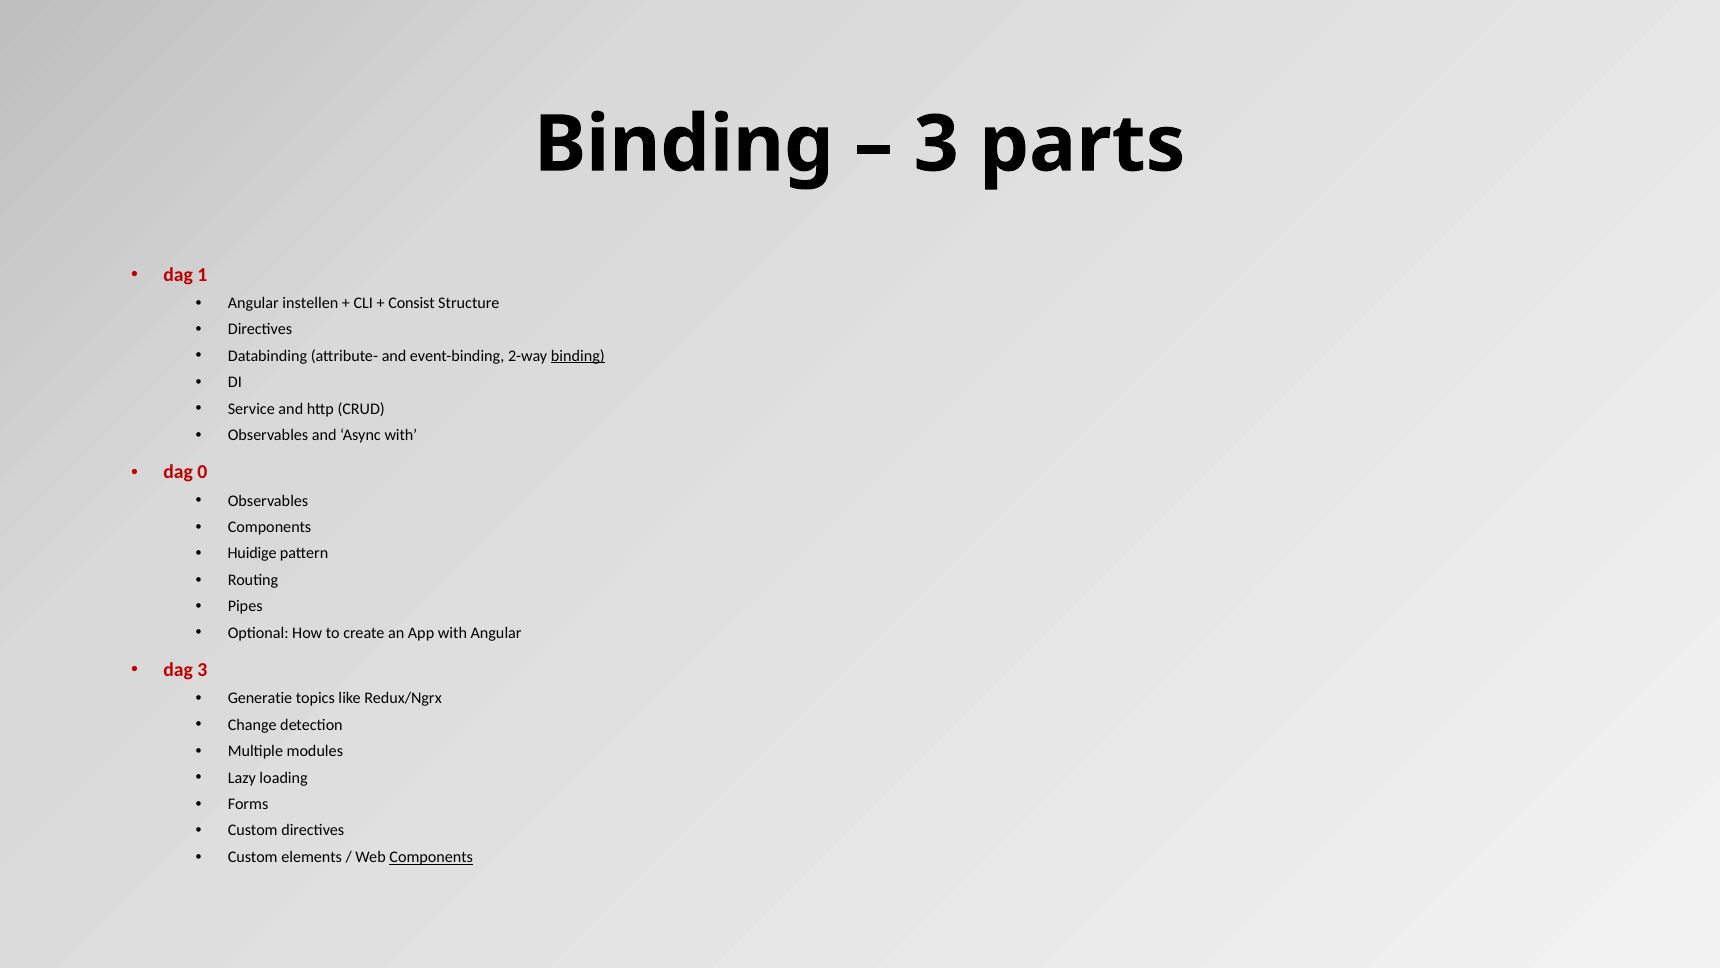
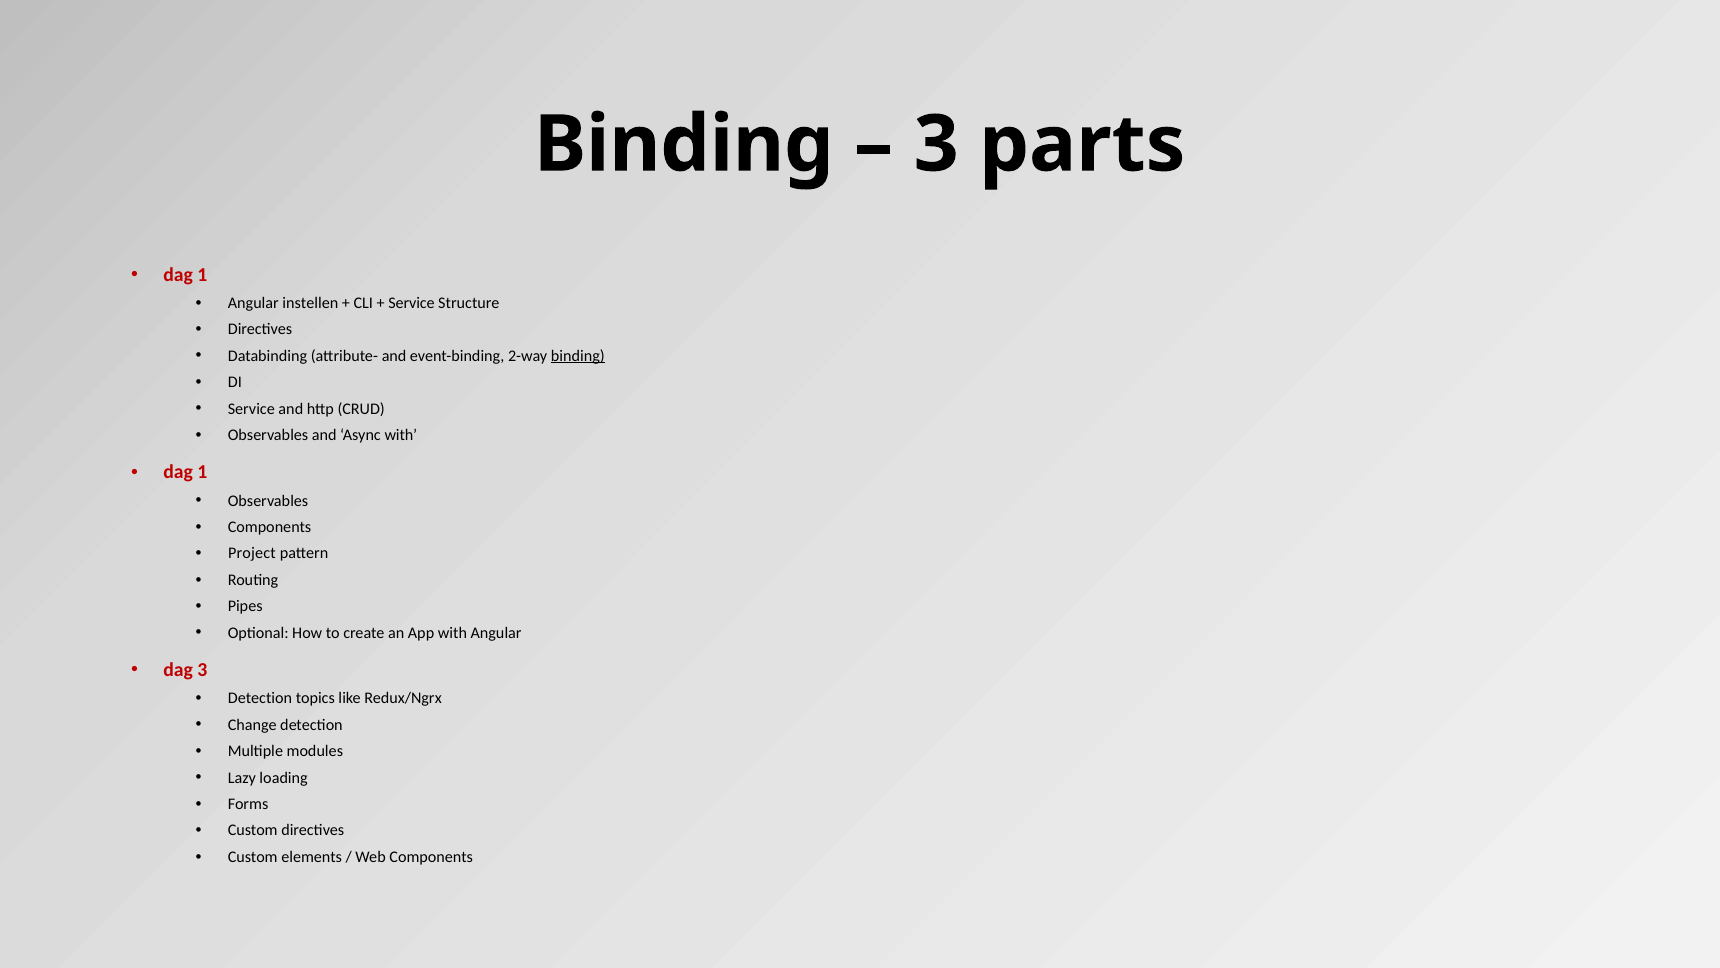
Consist at (412, 303): Consist -> Service
0 at (202, 472): 0 -> 1
Huidige: Huidige -> Project
Generatie at (260, 698): Generatie -> Detection
Components at (431, 857) underline: present -> none
